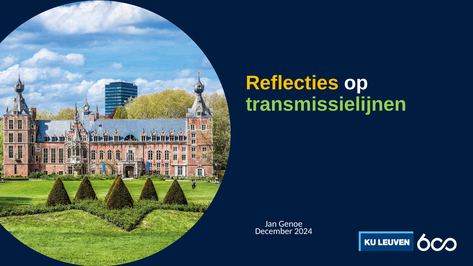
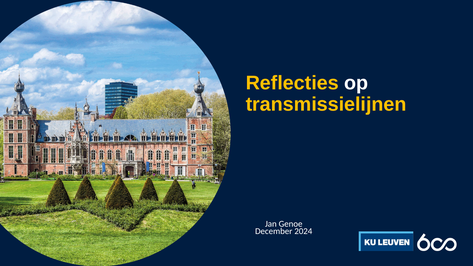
transmissielijnen colour: light green -> yellow
